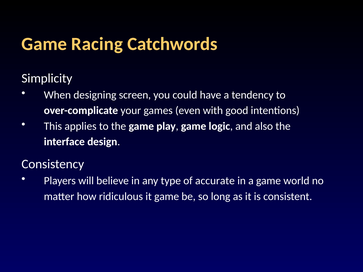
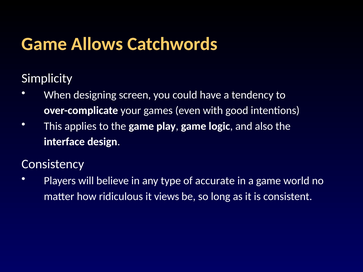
Racing: Racing -> Allows
it game: game -> views
